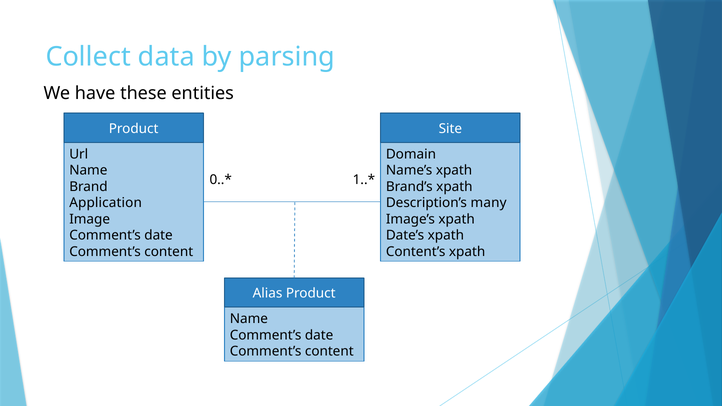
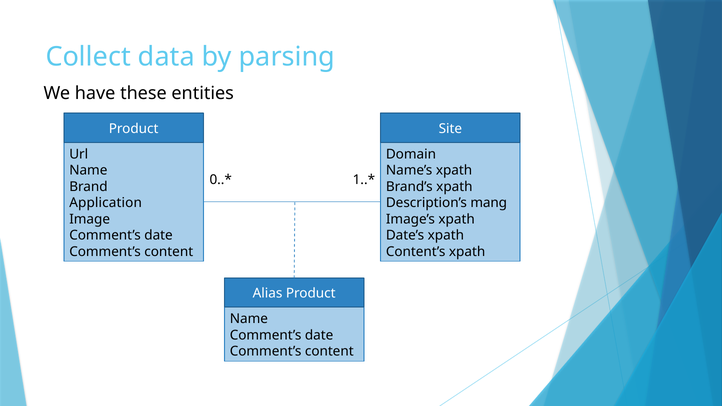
many: many -> mang
